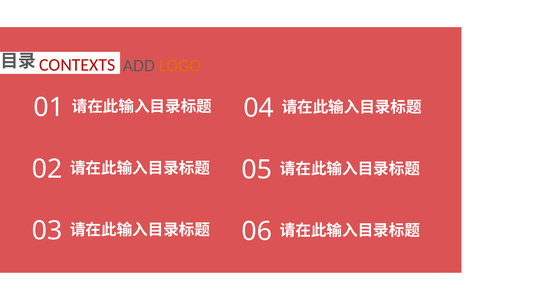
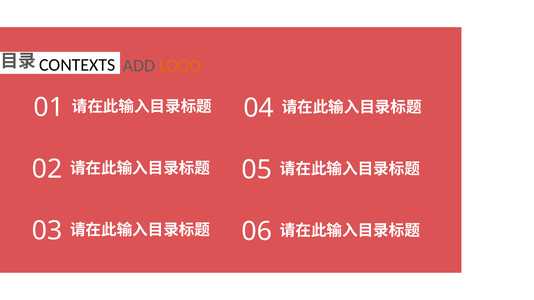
CONTEXTS colour: red -> black
